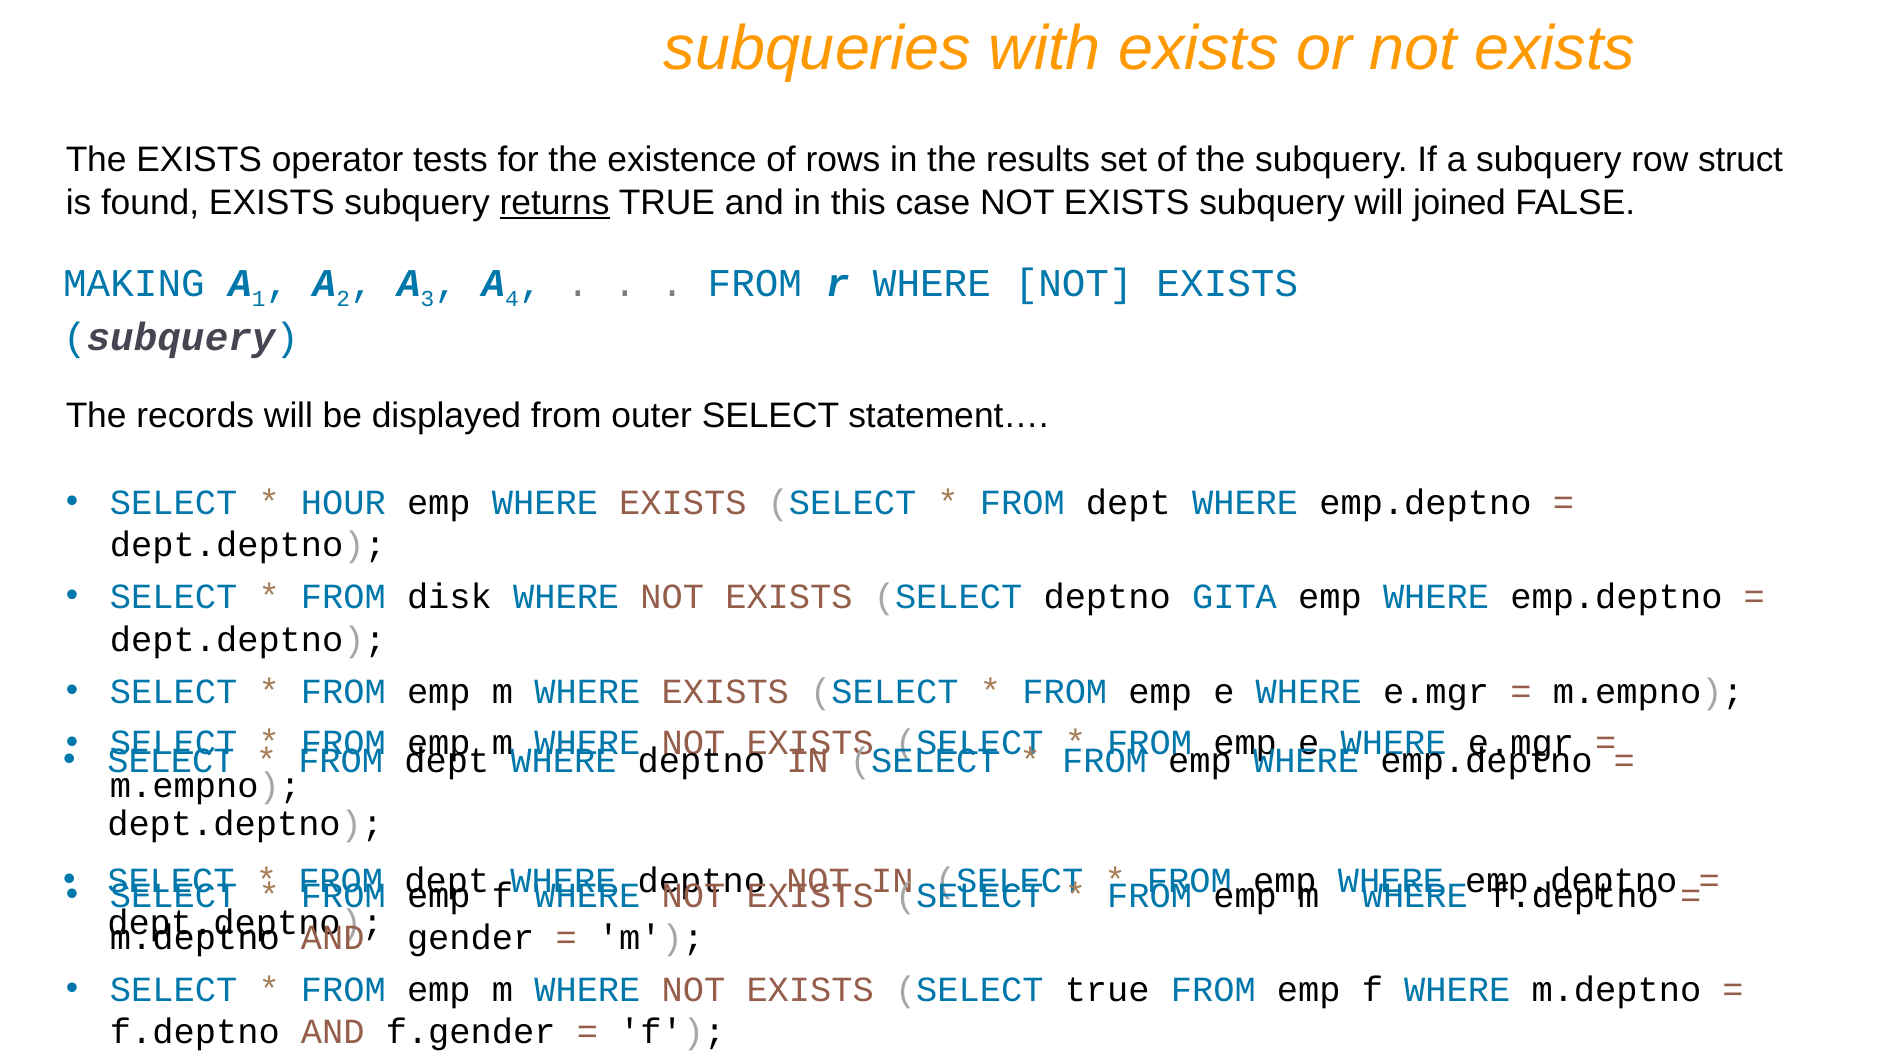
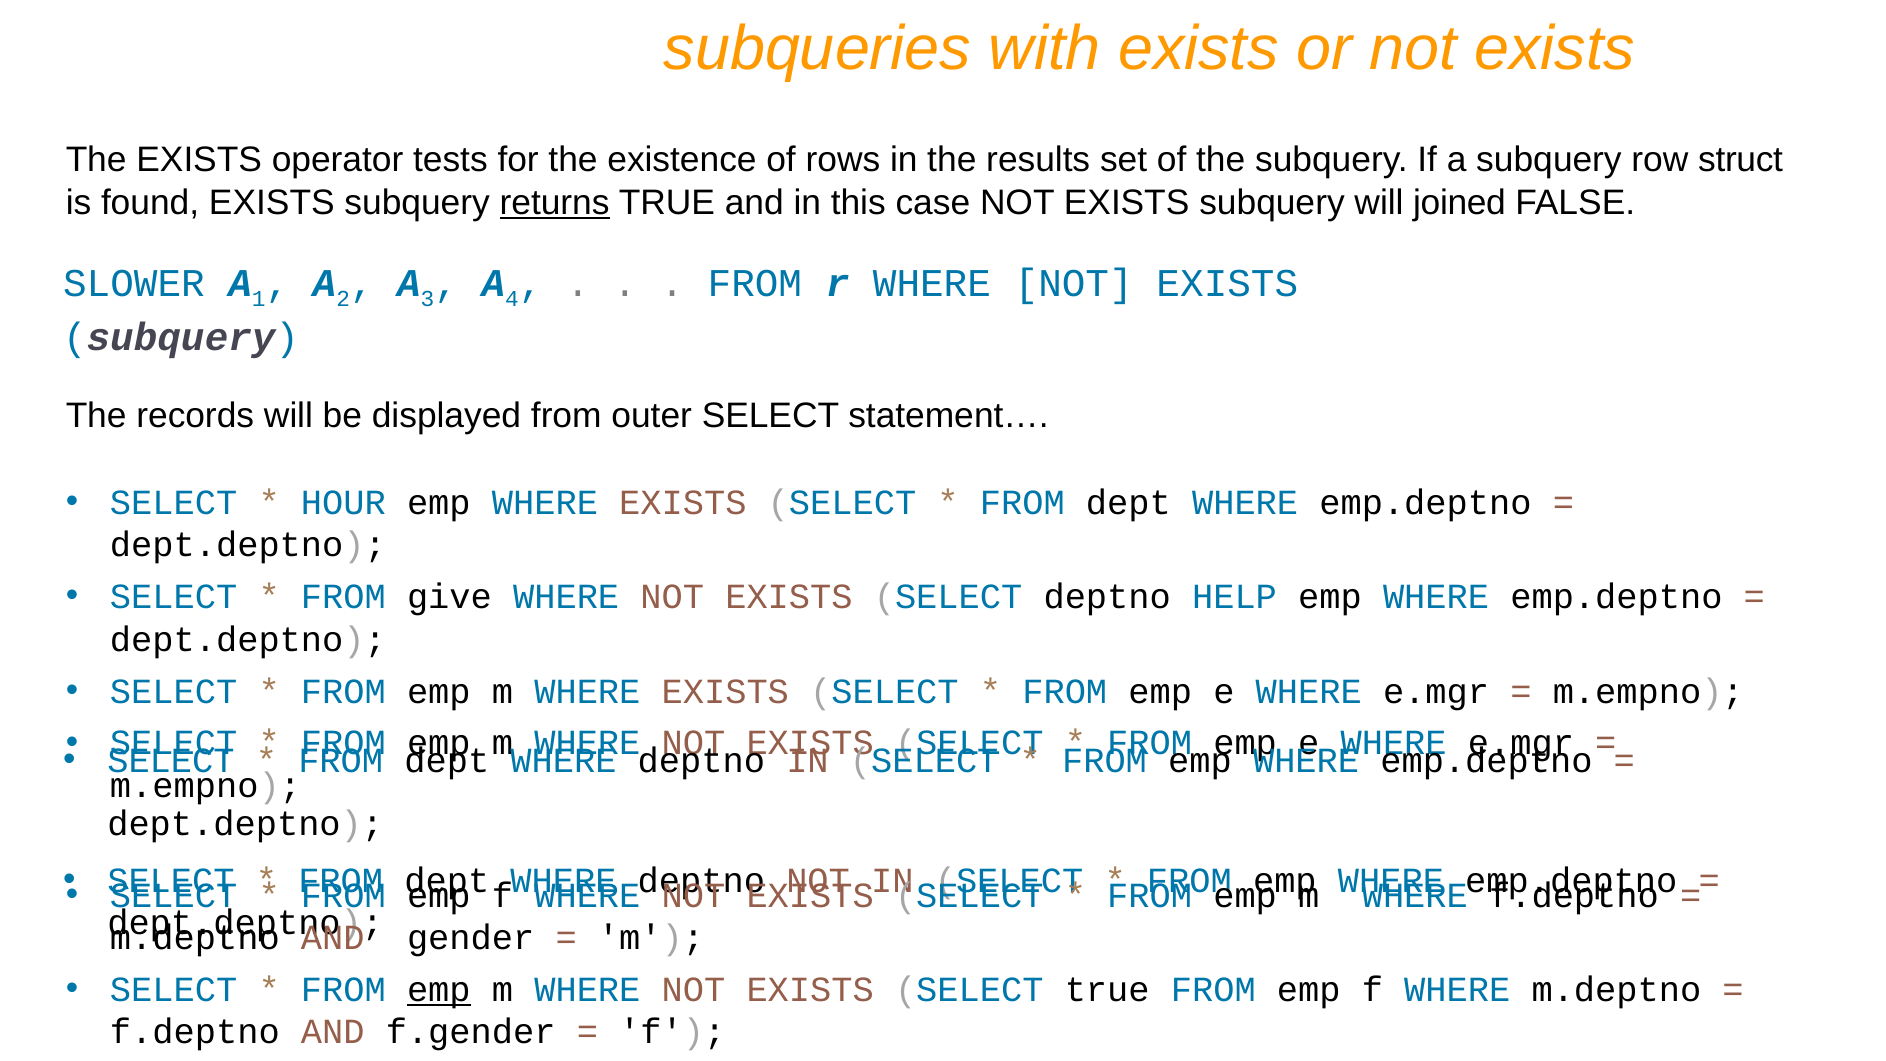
MAKING: MAKING -> SLOWER
disk: disk -> give
GITA: GITA -> HELP
emp at (439, 990) underline: none -> present
